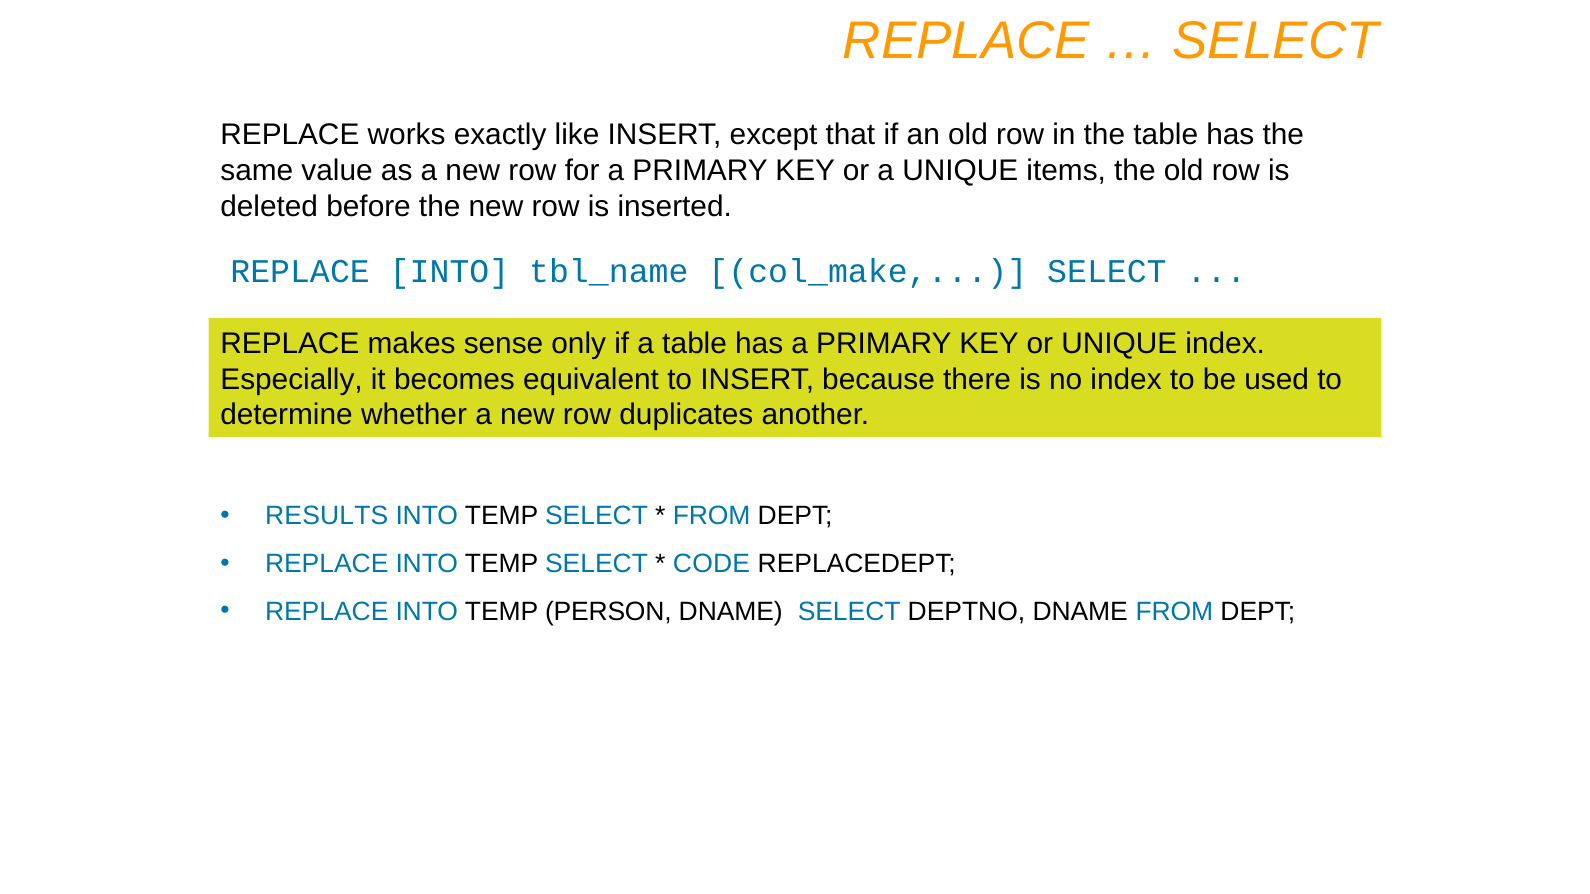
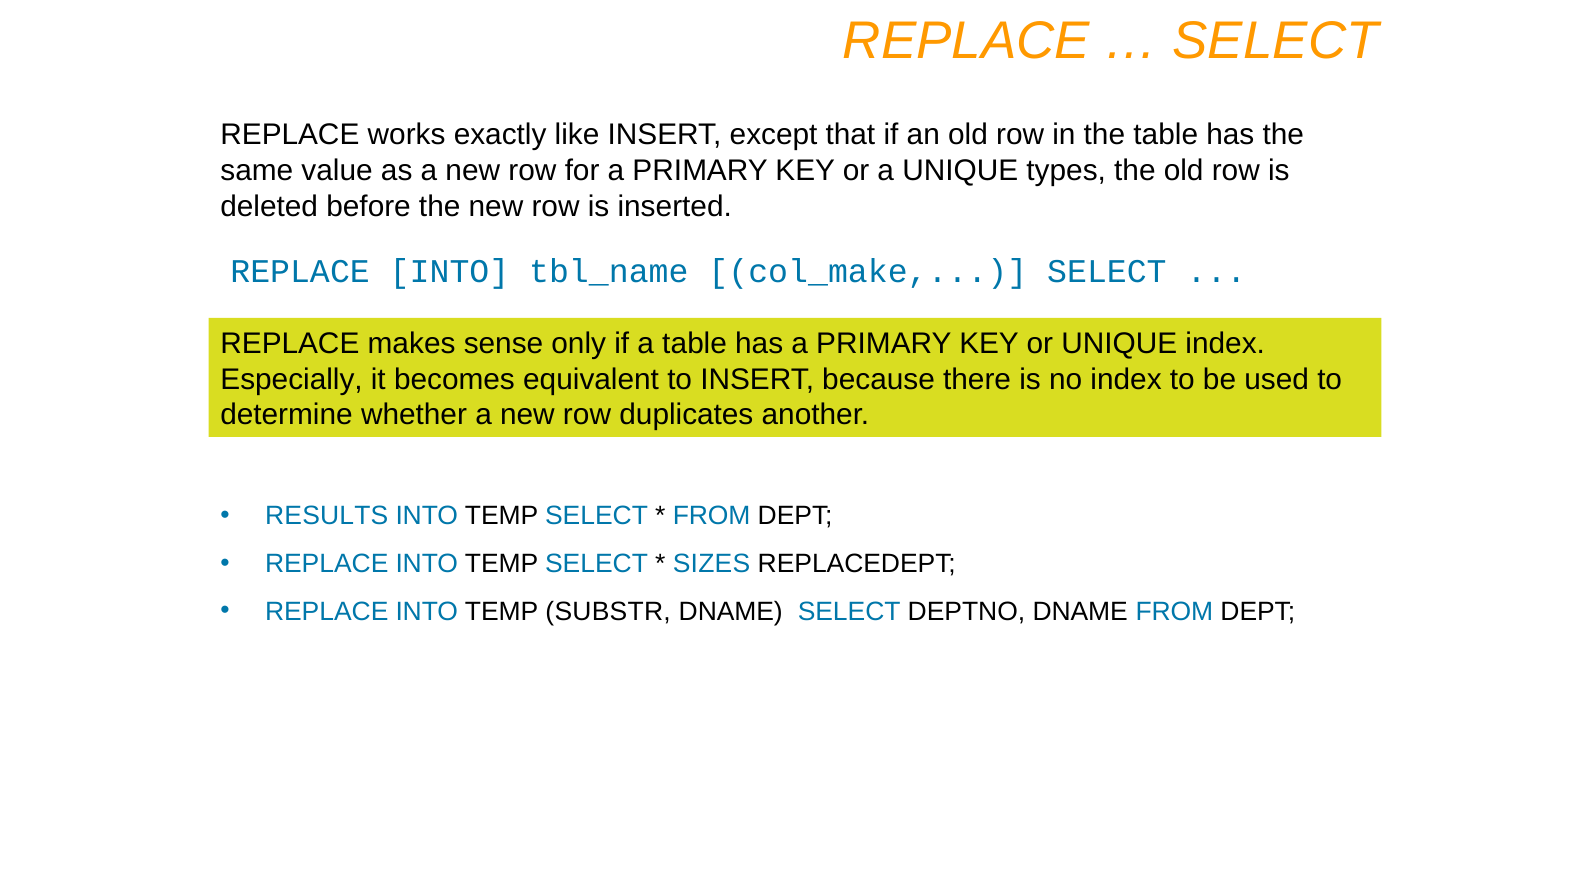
items: items -> types
CODE: CODE -> SIZES
PERSON: PERSON -> SUBSTR
